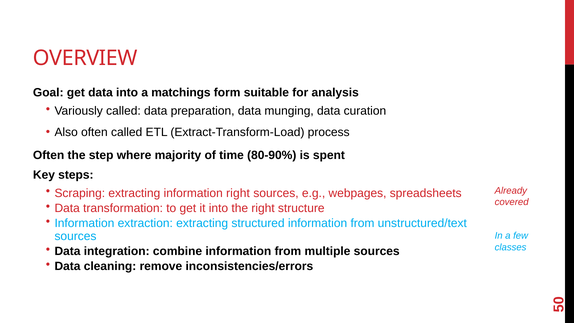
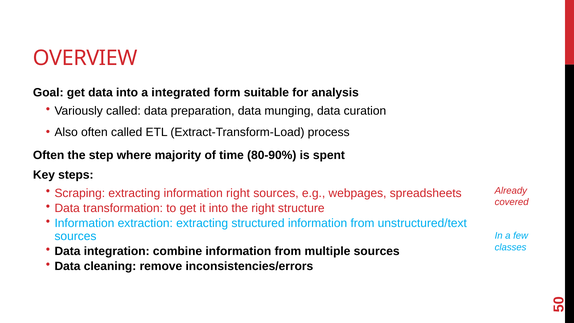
matchings: matchings -> integrated
